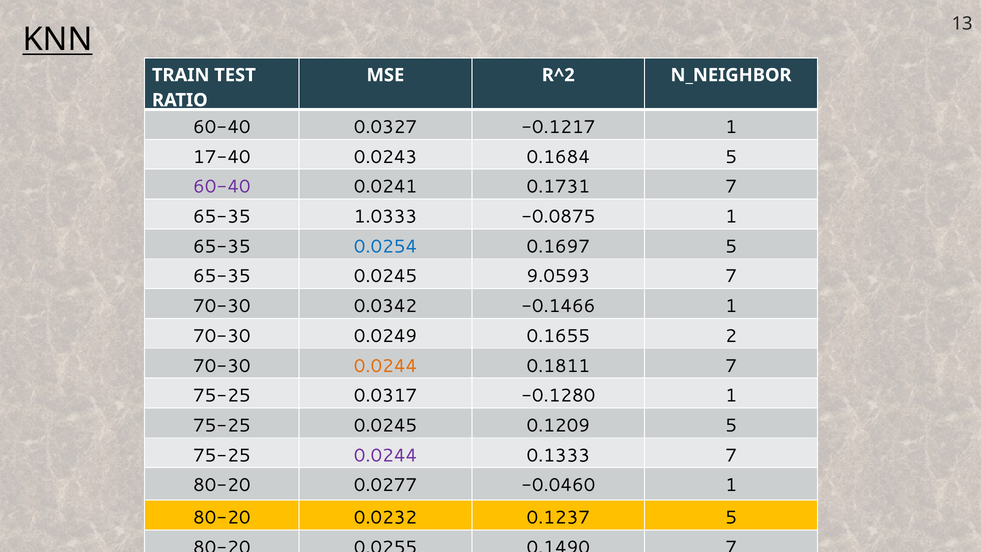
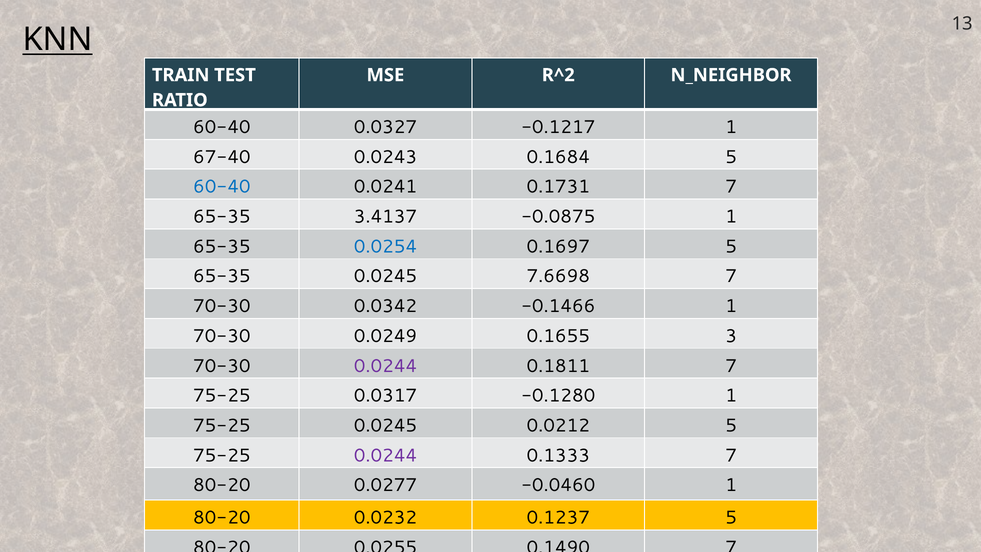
17-40: 17-40 -> 67-40
60-40 at (222, 187) colour: purple -> blue
1.0333: 1.0333 -> 3.4137
9.0593: 9.0593 -> 7.6698
2: 2 -> 3
0.0244 at (385, 366) colour: orange -> purple
0.1209: 0.1209 -> 0.0212
